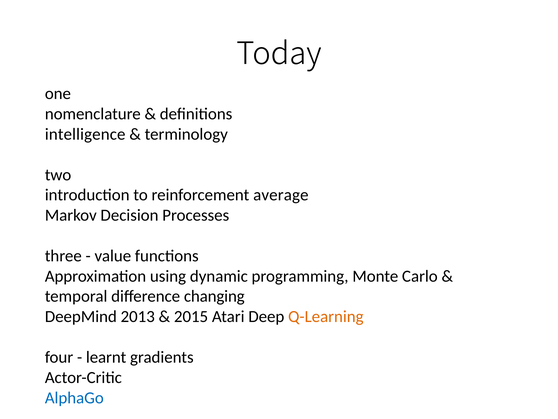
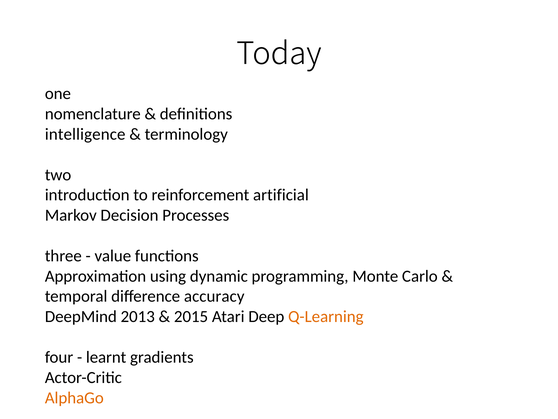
average: average -> artificial
changing: changing -> accuracy
AlphaGo colour: blue -> orange
